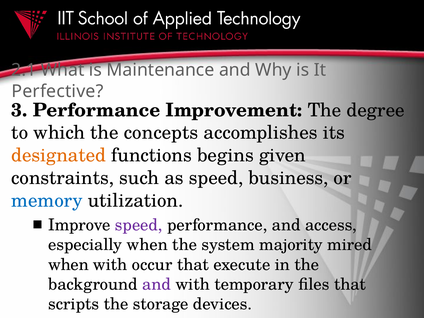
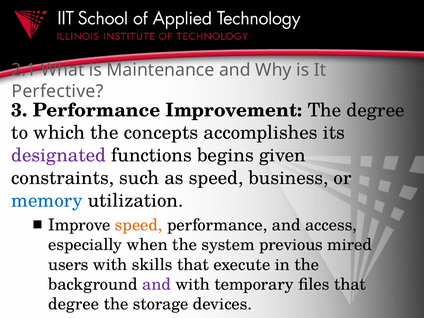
designated colour: orange -> purple
speed at (139, 225) colour: purple -> orange
majority: majority -> previous
when at (68, 265): when -> users
occur: occur -> skills
scripts at (74, 304): scripts -> degree
